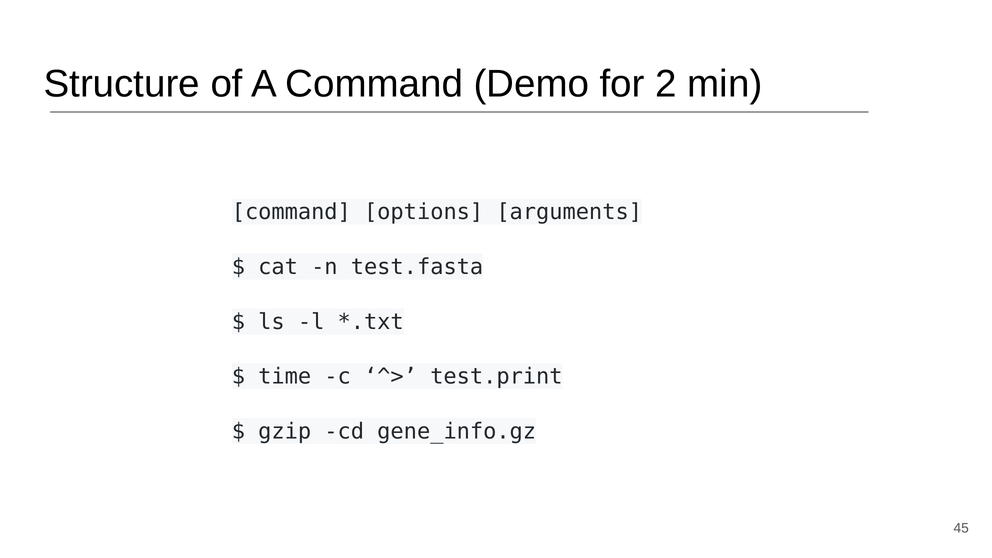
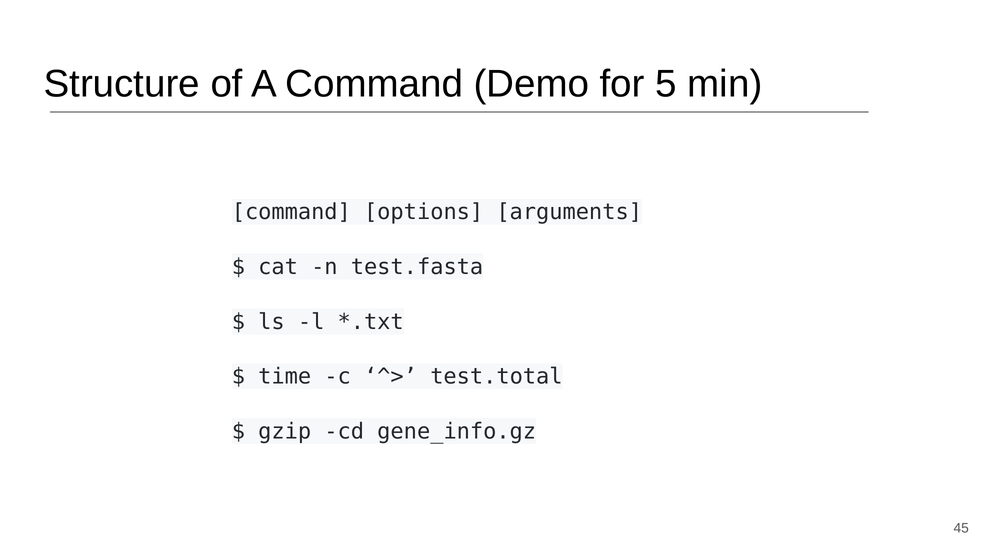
2: 2 -> 5
test.print: test.print -> test.total
